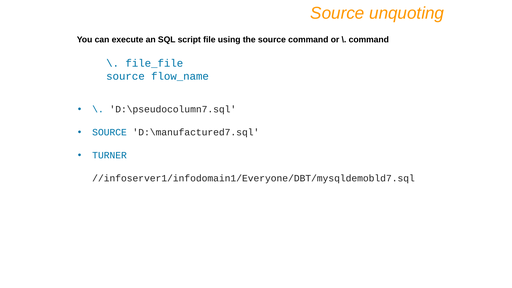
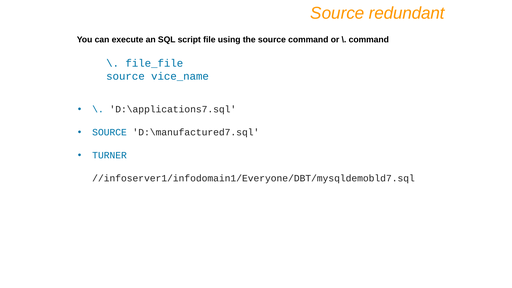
unquoting: unquoting -> redundant
flow_name: flow_name -> vice_name
D:\pseudocolumn7.sql: D:\pseudocolumn7.sql -> D:\applications7.sql
